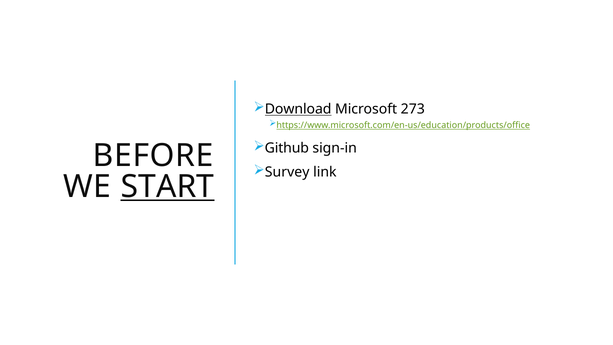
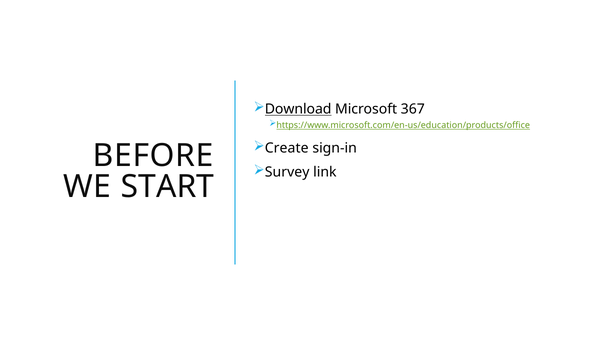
273: 273 -> 367
Github: Github -> Create
START underline: present -> none
